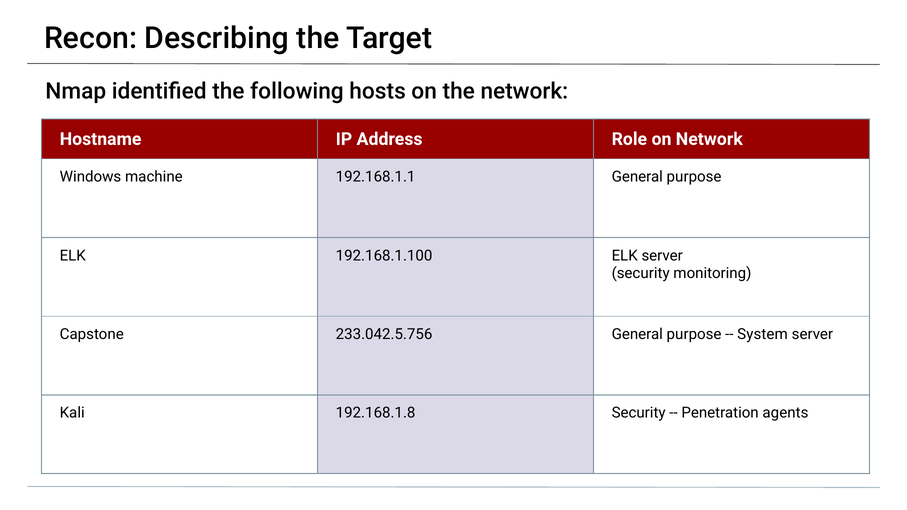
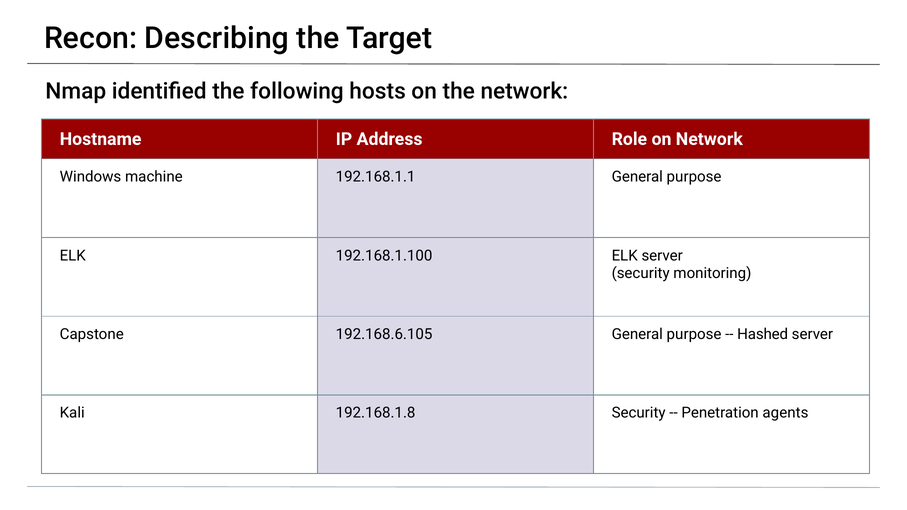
233.042.5.756: 233.042.5.756 -> 192.168.6.105
System: System -> Hashed
